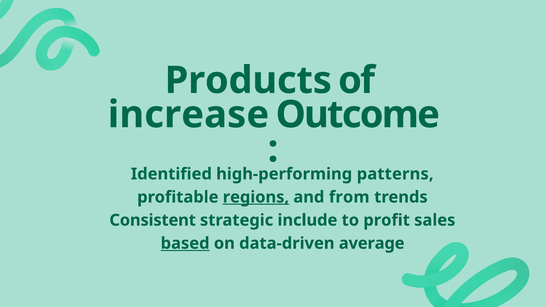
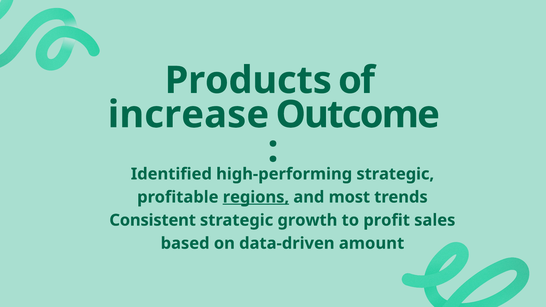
high-performing patterns: patterns -> strategic
from: from -> most
include: include -> growth
based underline: present -> none
average: average -> amount
